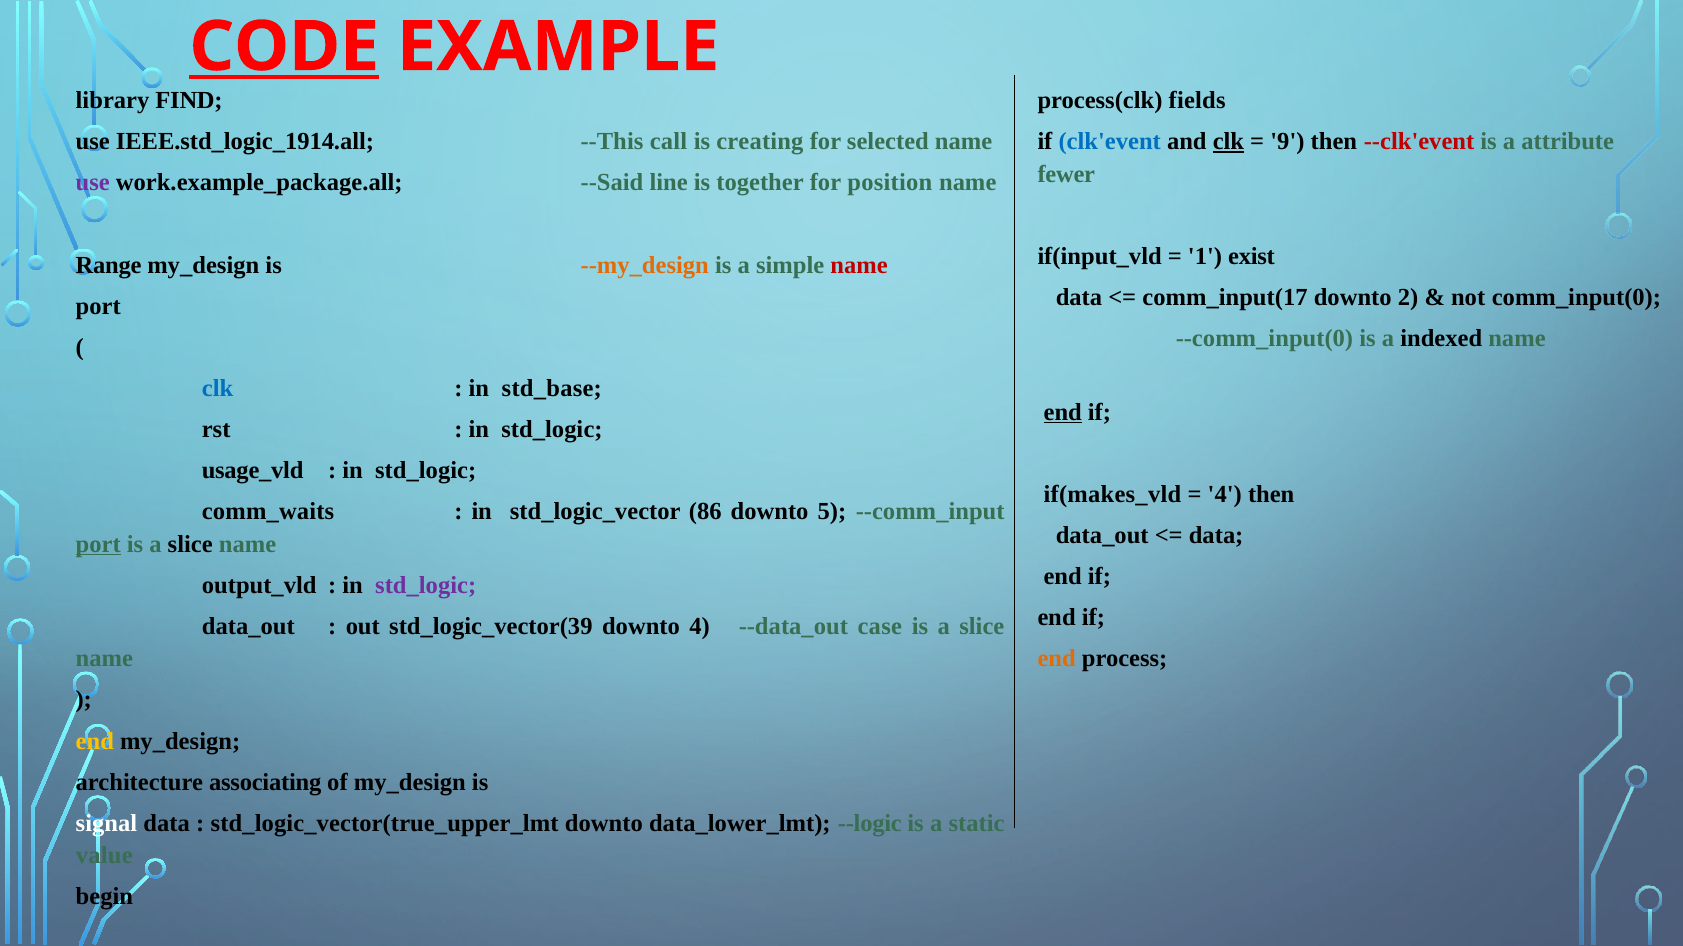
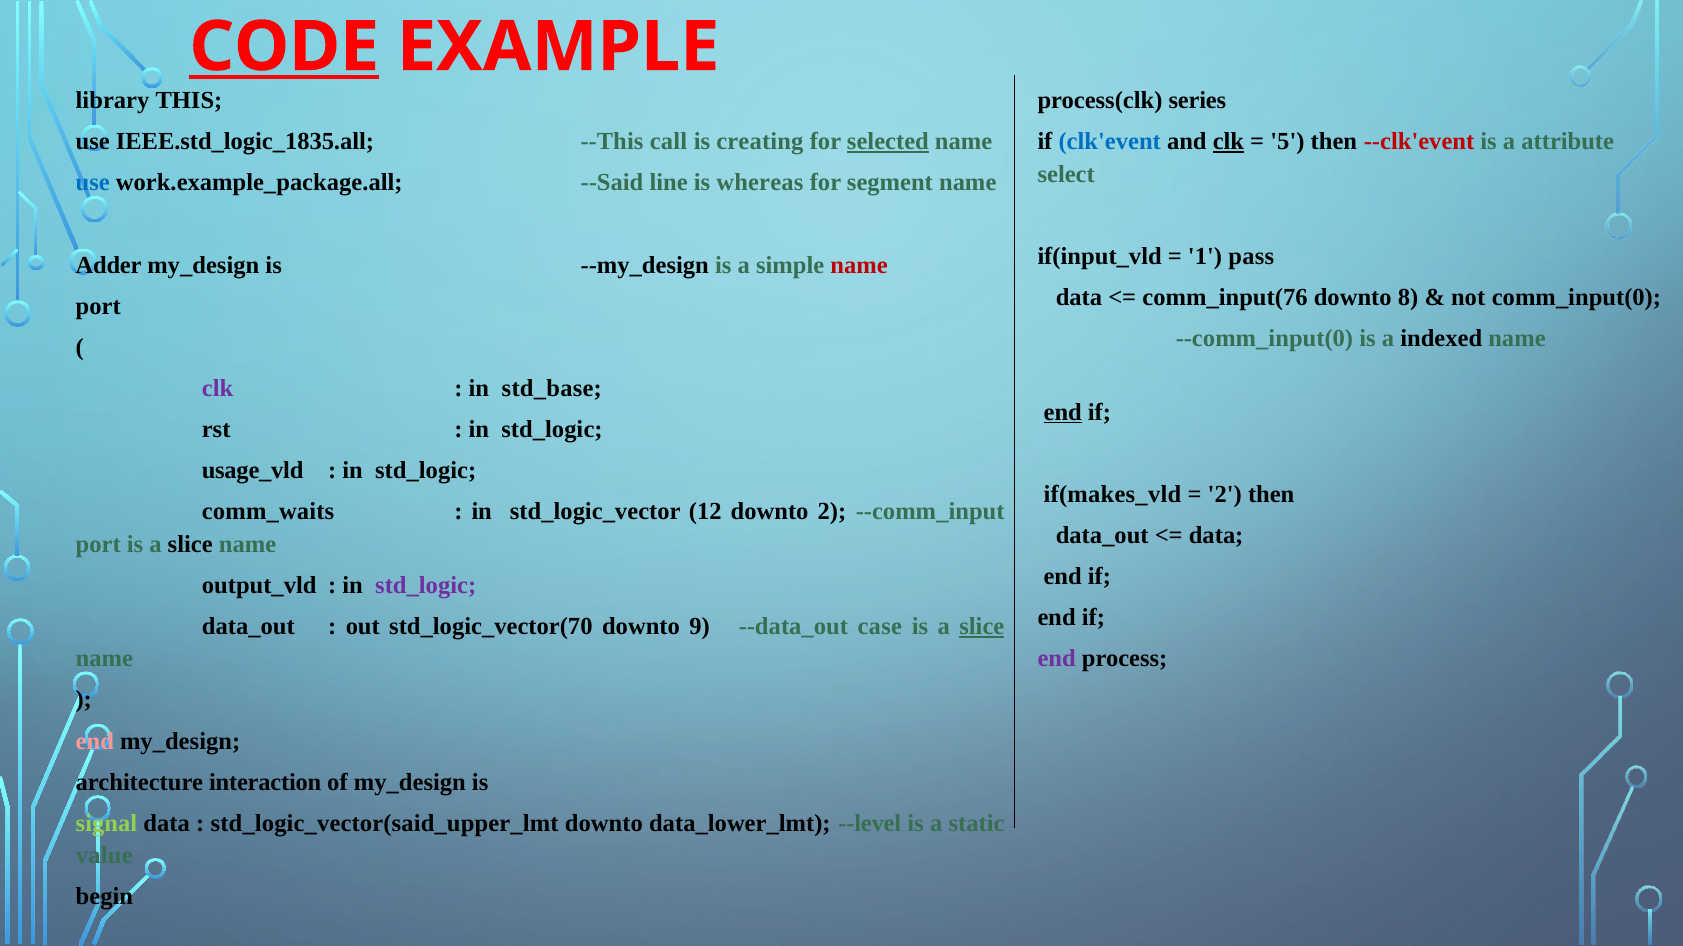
fields: fields -> series
FIND: FIND -> THIS
IEEE.std_logic_1914.all: IEEE.std_logic_1914.all -> IEEE.std_logic_1835.all
selected underline: none -> present
9: 9 -> 5
fewer: fewer -> select
use at (93, 183) colour: purple -> blue
together: together -> whereas
position: position -> segment
exist: exist -> pass
Range: Range -> Adder
--my_design colour: orange -> black
comm_input(17: comm_input(17 -> comm_input(76
2: 2 -> 8
clk at (218, 389) colour: blue -> purple
4 at (1225, 495): 4 -> 2
86: 86 -> 12
downto 5: 5 -> 2
port at (98, 544) underline: present -> none
std_logic_vector(39: std_logic_vector(39 -> std_logic_vector(70
downto 4: 4 -> 9
slice at (982, 627) underline: none -> present
end at (1057, 659) colour: orange -> purple
end at (95, 741) colour: yellow -> pink
associating: associating -> interaction
signal colour: white -> light green
std_logic_vector(true_upper_lmt: std_logic_vector(true_upper_lmt -> std_logic_vector(said_upper_lmt
--logic: --logic -> --level
